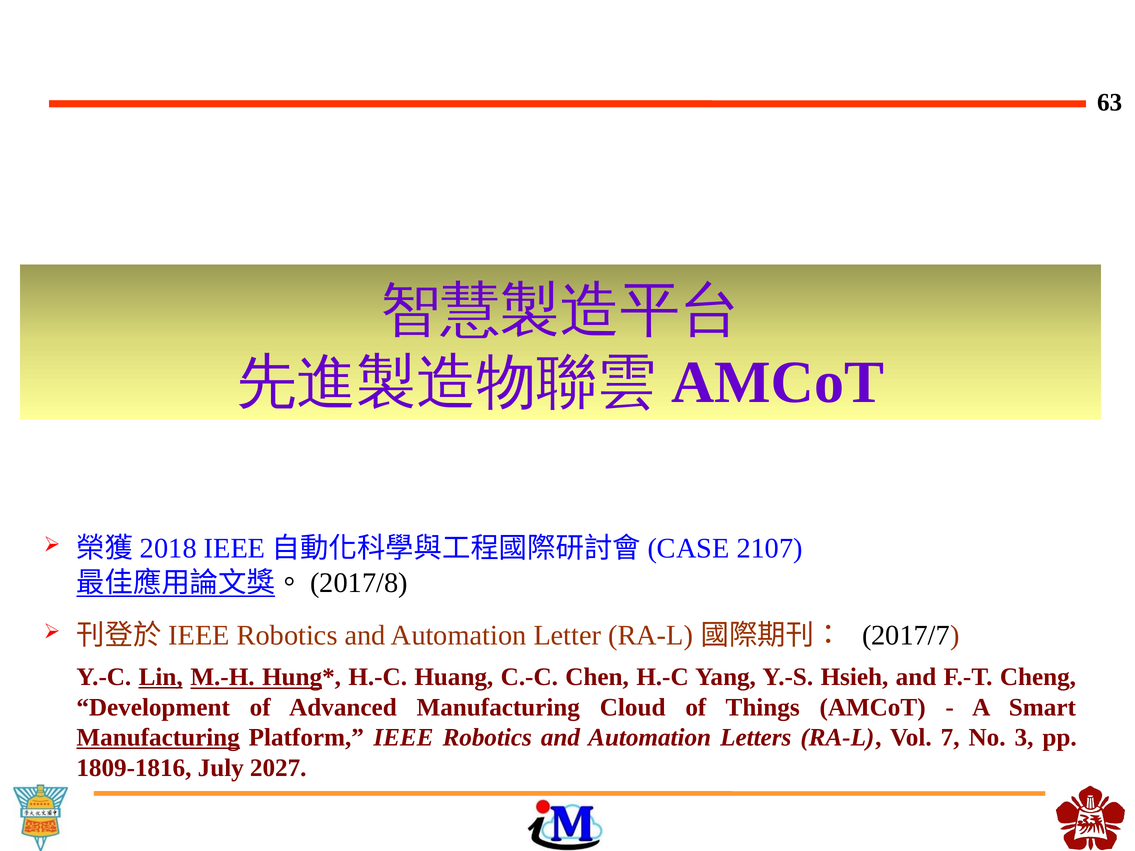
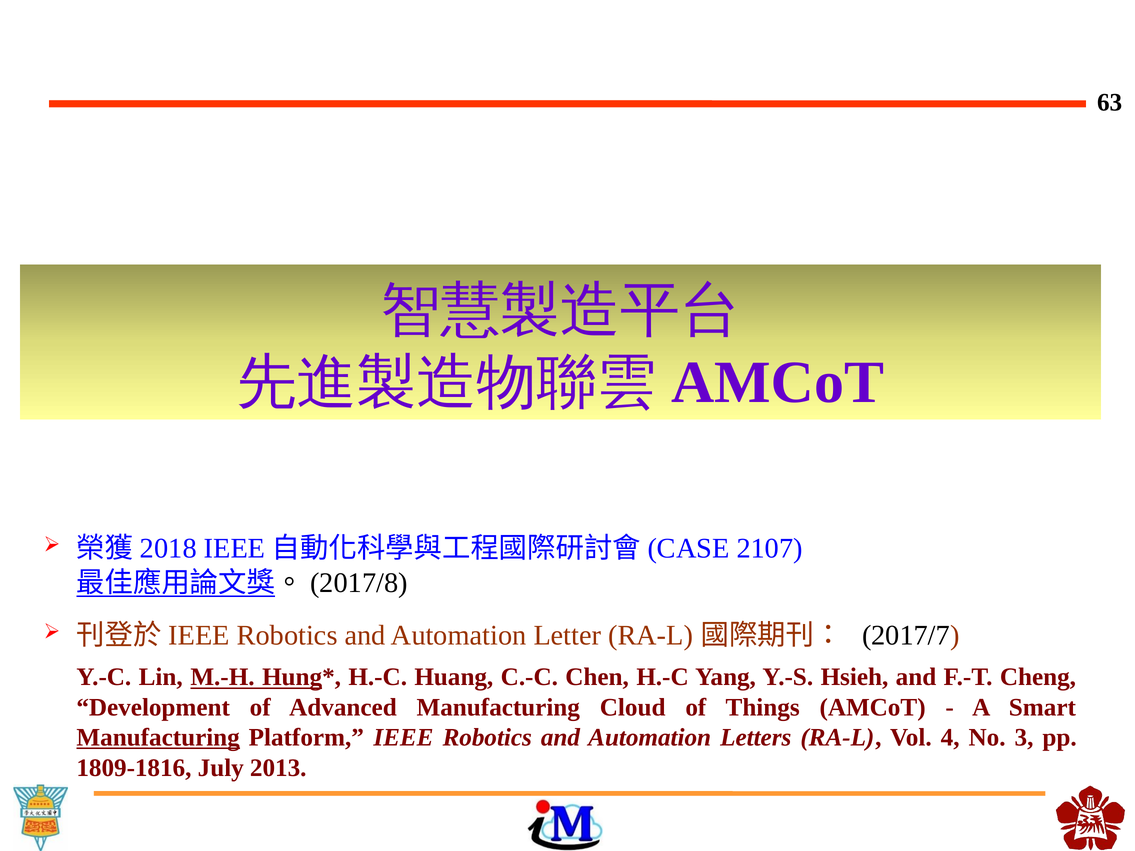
Lin underline: present -> none
7: 7 -> 4
2027: 2027 -> 2013
